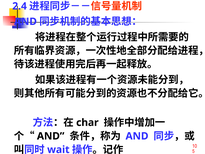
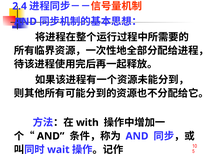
char: char -> with
